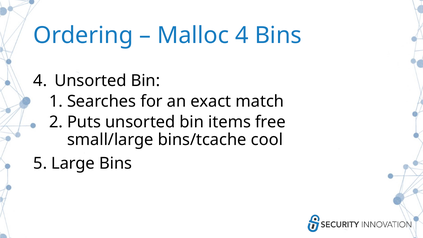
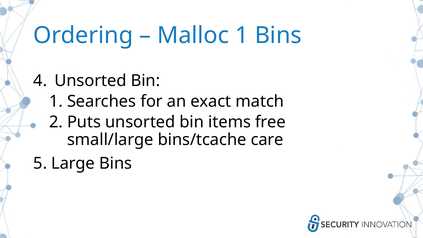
Malloc 4: 4 -> 1
cool: cool -> care
